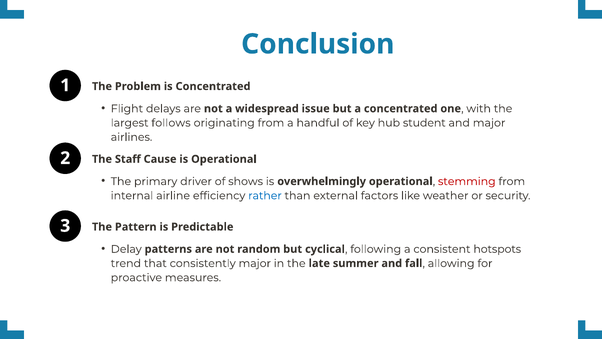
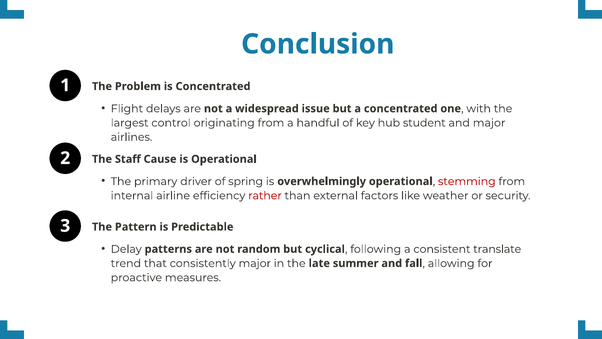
follows: follows -> control
shows: shows -> spring
rather colour: blue -> red
hotspots: hotspots -> translate
